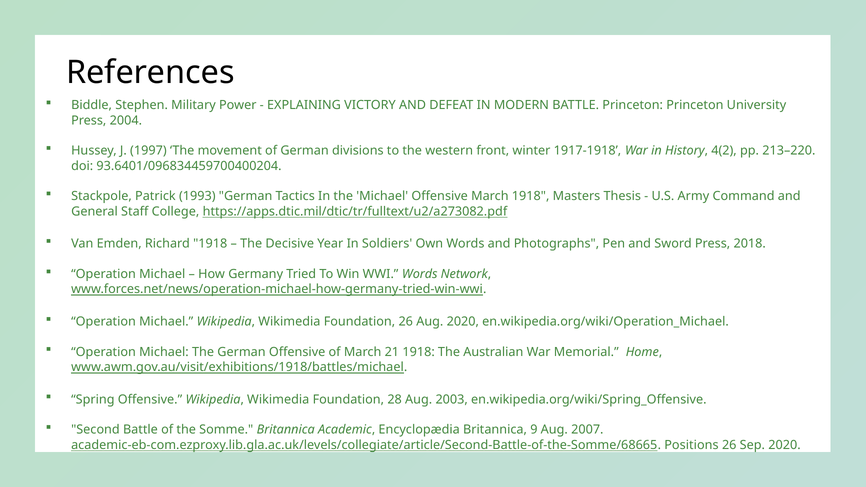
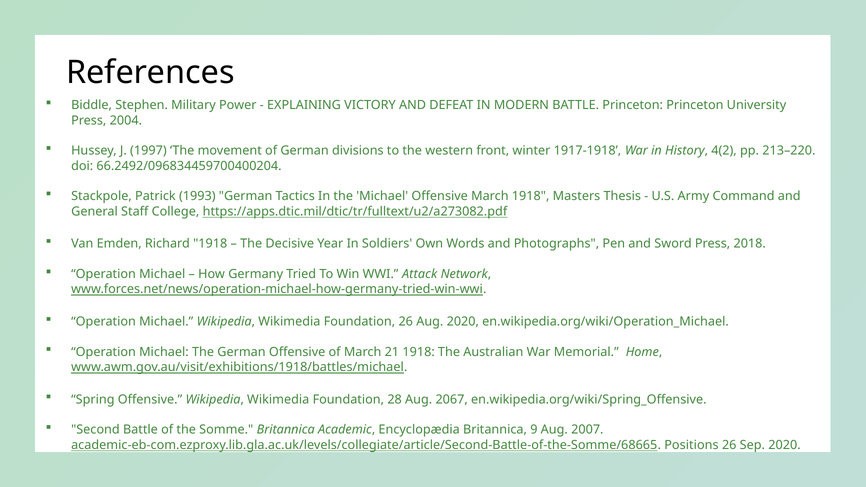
93.6401/096834459700400204: 93.6401/096834459700400204 -> 66.2492/096834459700400204
WWI Words: Words -> Attack
2003: 2003 -> 2067
